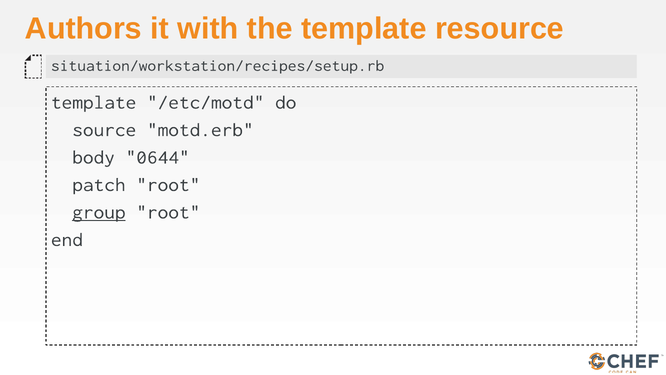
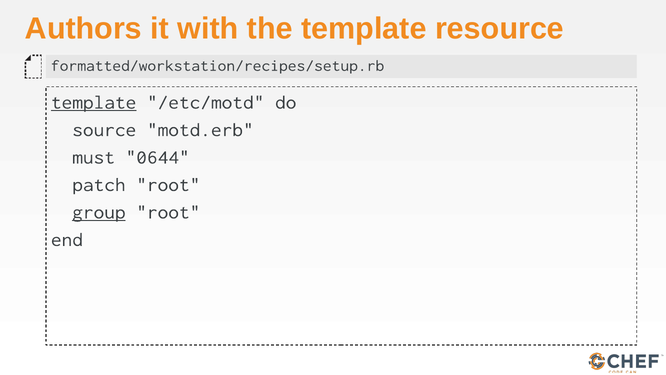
situation/workstation/recipes/setup.rb: situation/workstation/recipes/setup.rb -> formatted/workstation/recipes/setup.rb
template at (94, 102) underline: none -> present
body: body -> must
